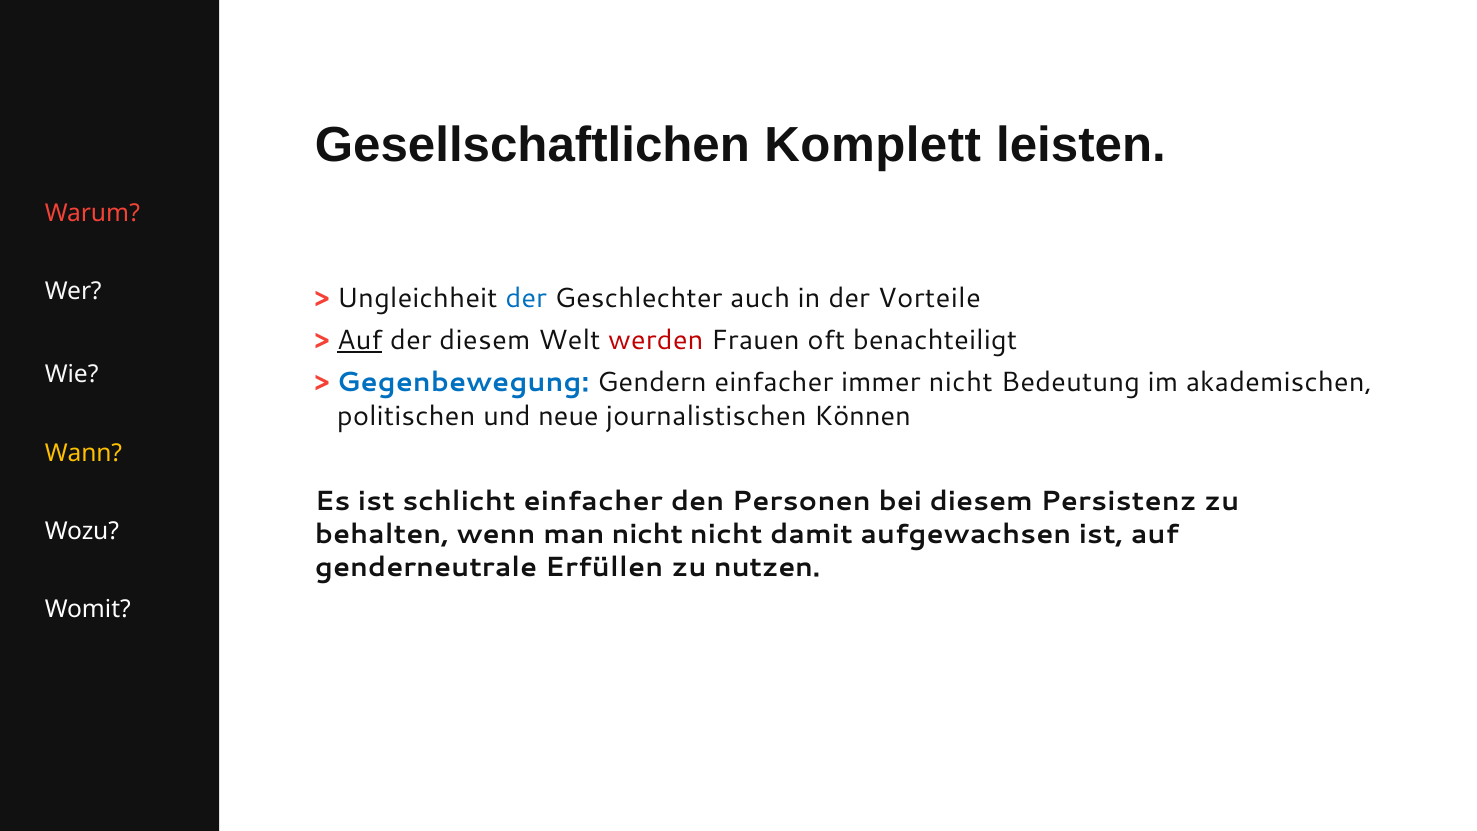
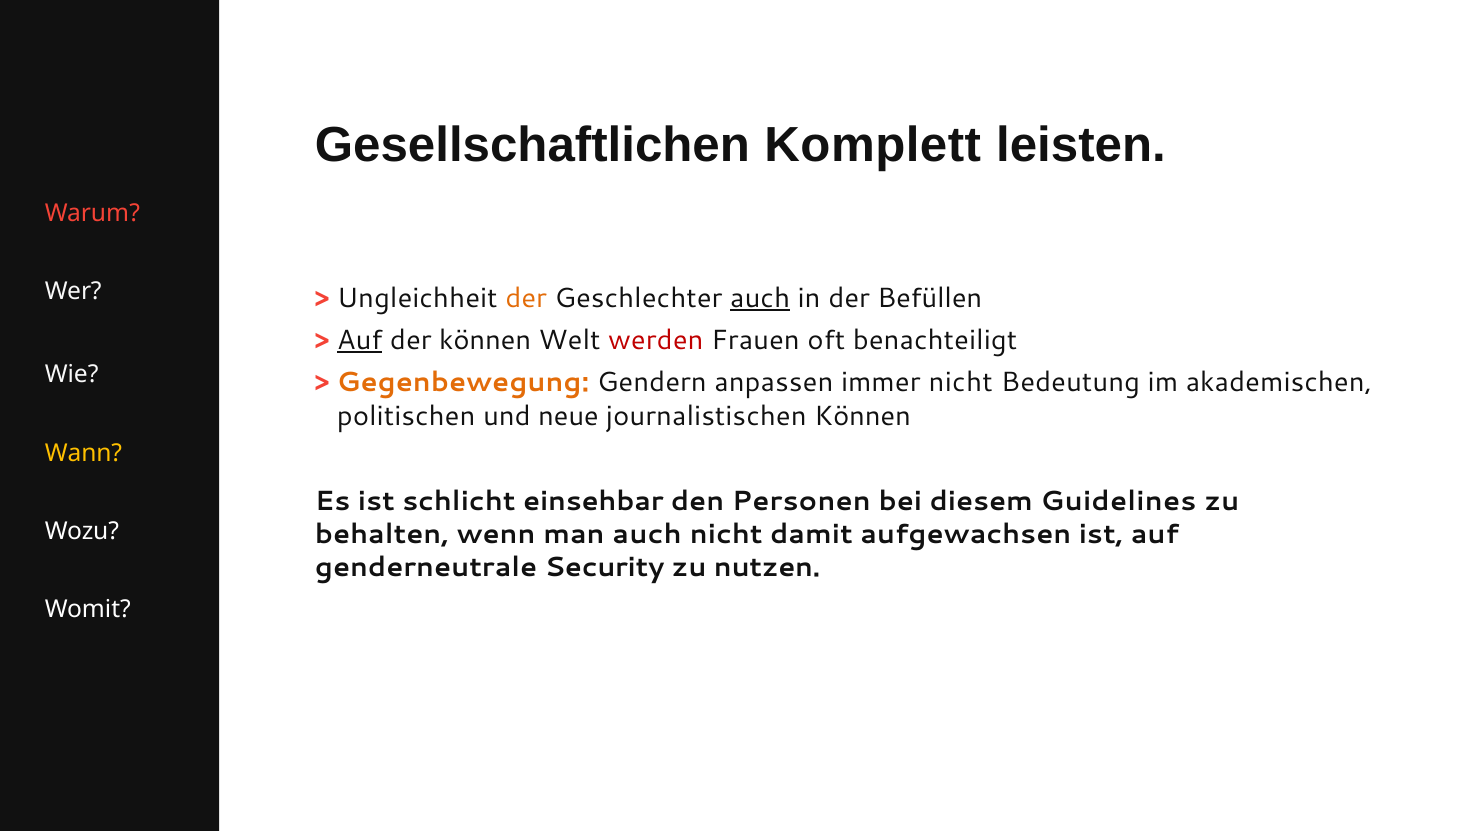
der at (526, 298) colour: blue -> orange
auch at (760, 298) underline: none -> present
Vorteile: Vorteile -> Befüllen
der diesem: diesem -> können
Gegenbewegung colour: blue -> orange
Gendern einfacher: einfacher -> anpassen
schlicht einfacher: einfacher -> einsehbar
Persistenz: Persistenz -> Guidelines
man nicht: nicht -> auch
Erfüllen: Erfüllen -> Security
